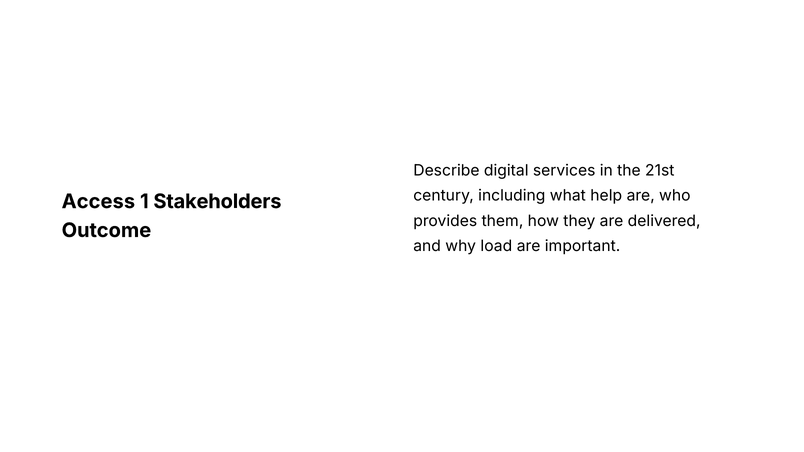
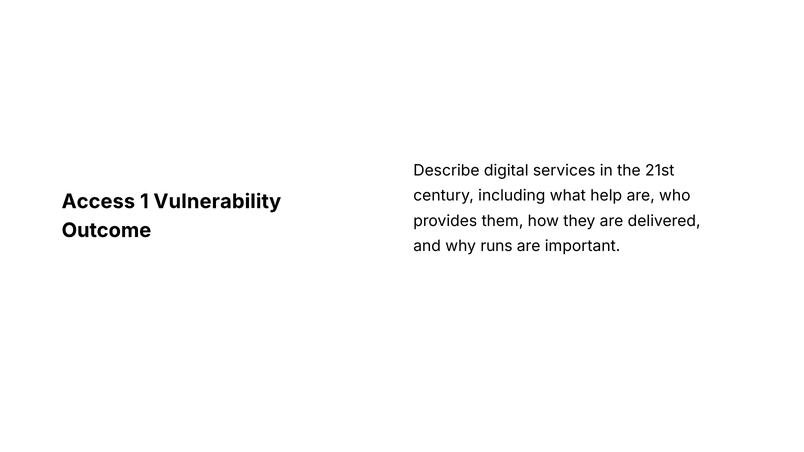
Stakeholders: Stakeholders -> Vulnerability
load: load -> runs
